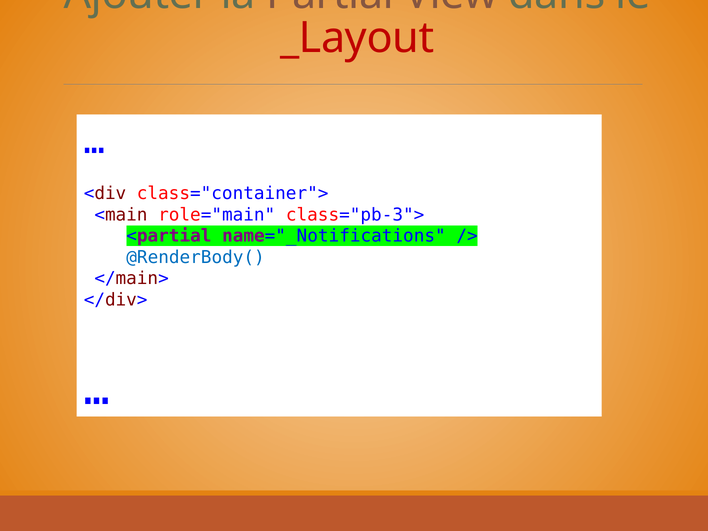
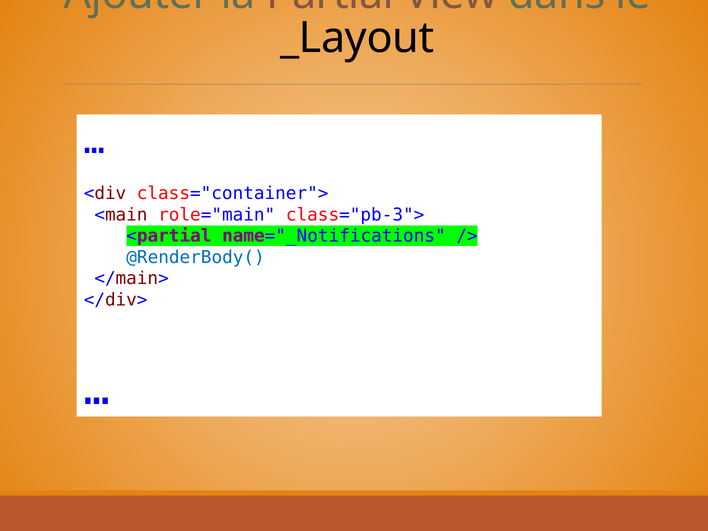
_Layout colour: red -> black
